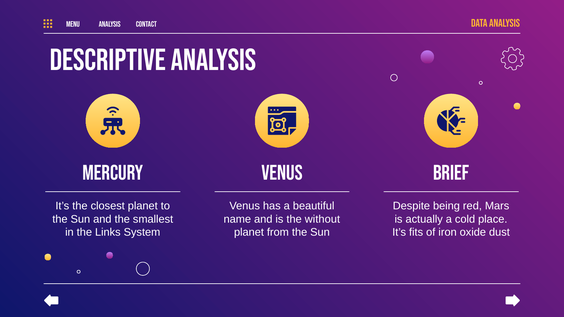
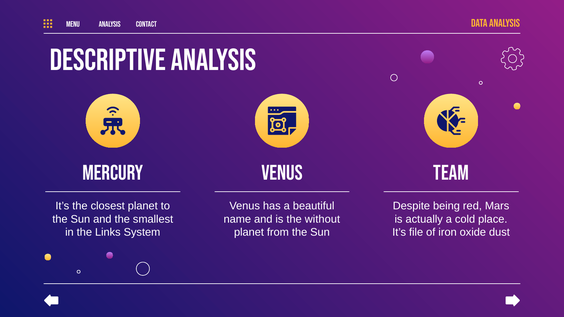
BRIEF: BRIEF -> TEAM
fits: fits -> file
